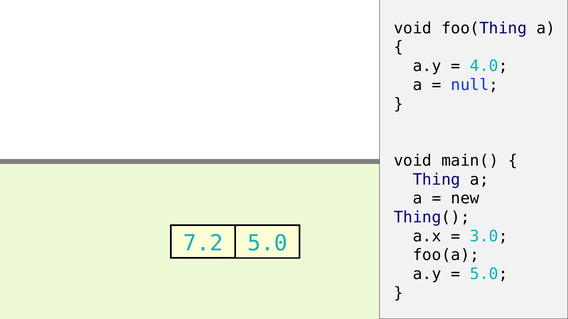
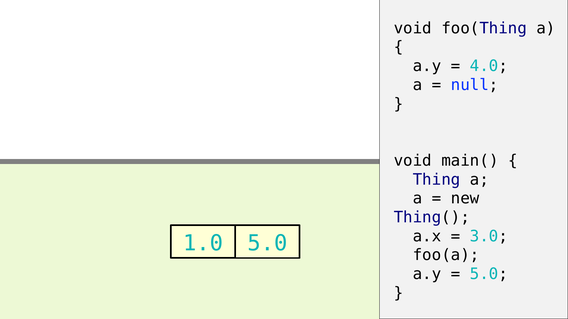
7.2: 7.2 -> 1.0
